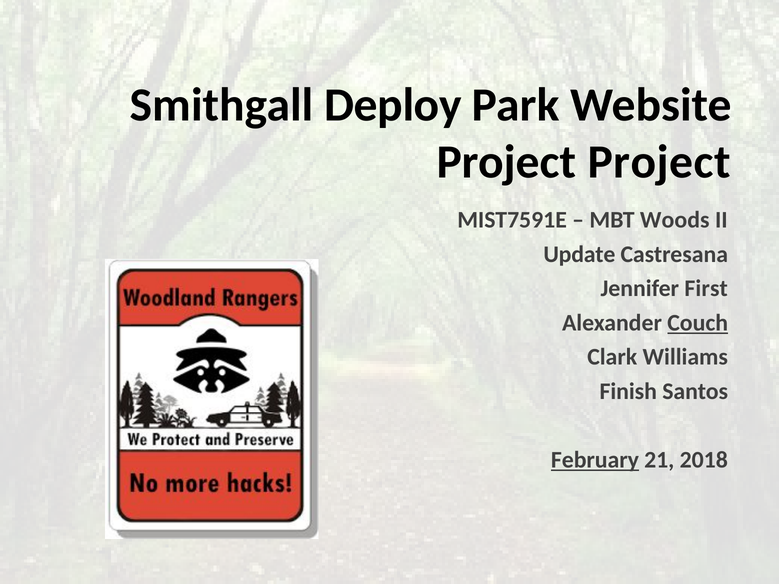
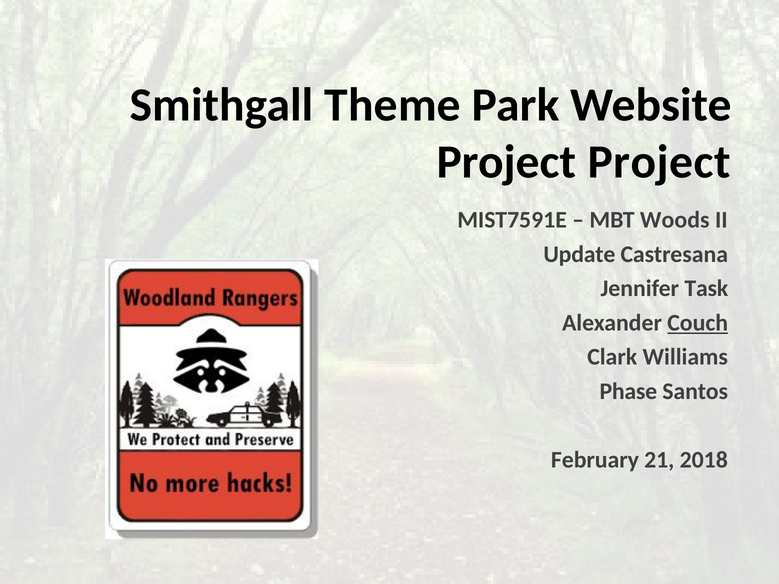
Deploy: Deploy -> Theme
First: First -> Task
Finish: Finish -> Phase
February underline: present -> none
